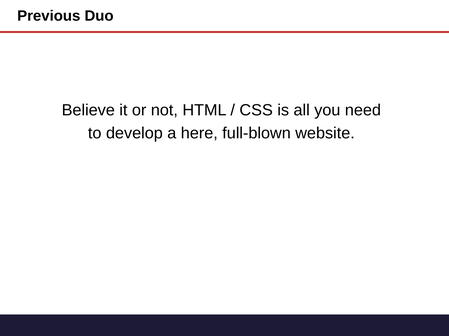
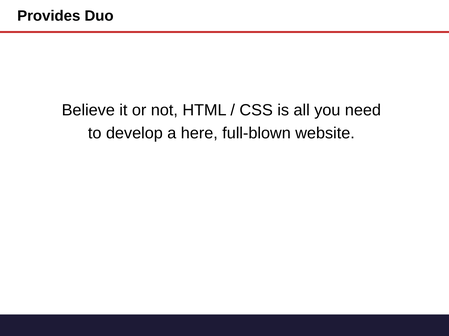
Previous: Previous -> Provides
